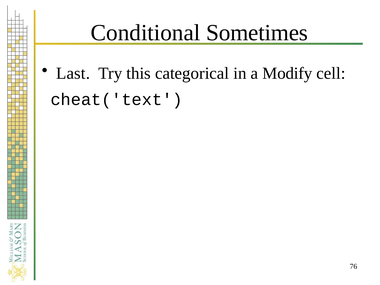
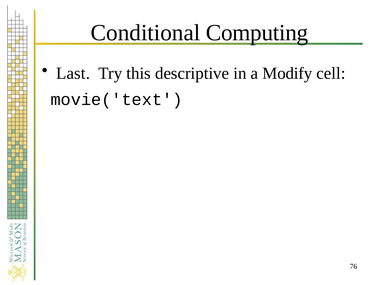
Sometimes: Sometimes -> Computing
categorical: categorical -> descriptive
cheat('text: cheat('text -> movie('text
